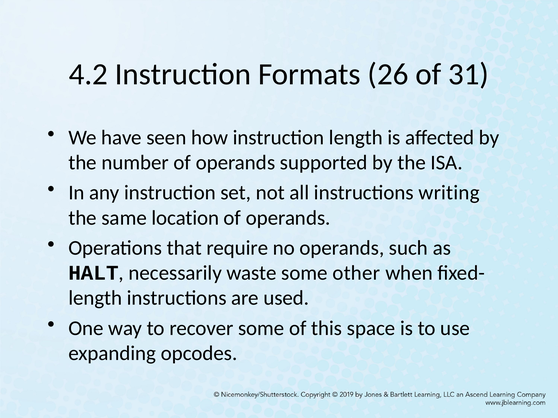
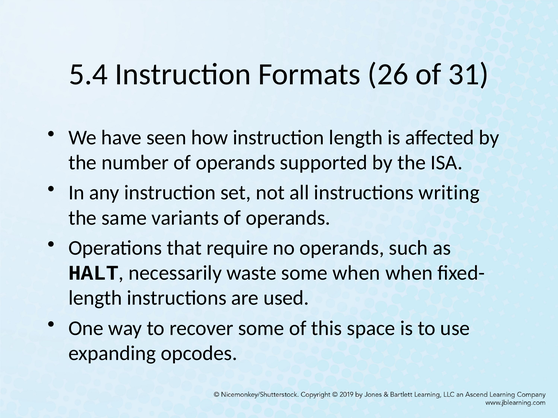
4.2: 4.2 -> 5.4
location: location -> variants
some other: other -> when
